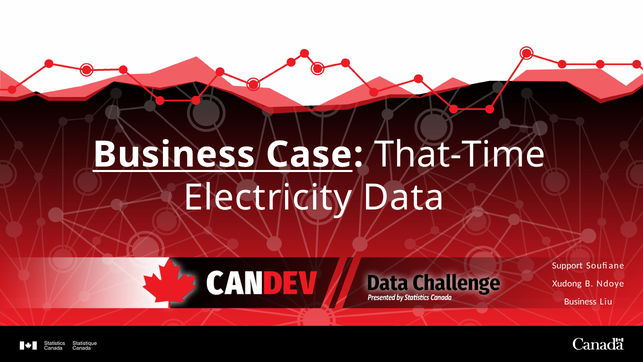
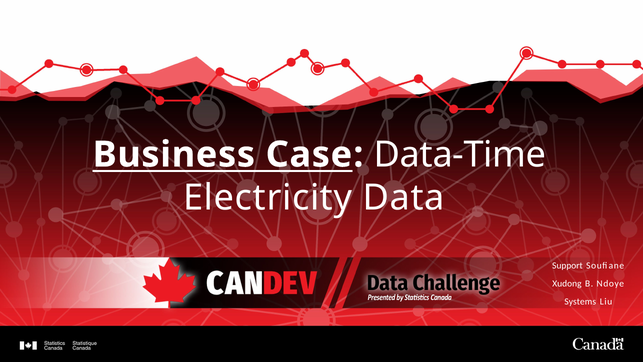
That-Time: That-Time -> Data-Time
Business at (580, 301): Business -> Systems
